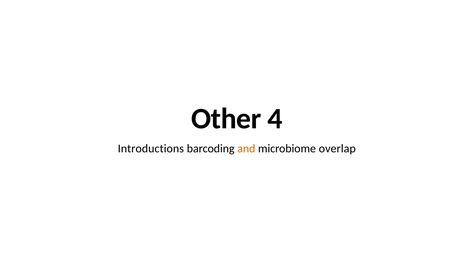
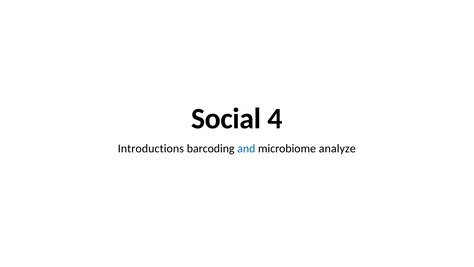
Other: Other -> Social
and colour: orange -> blue
overlap: overlap -> analyze
